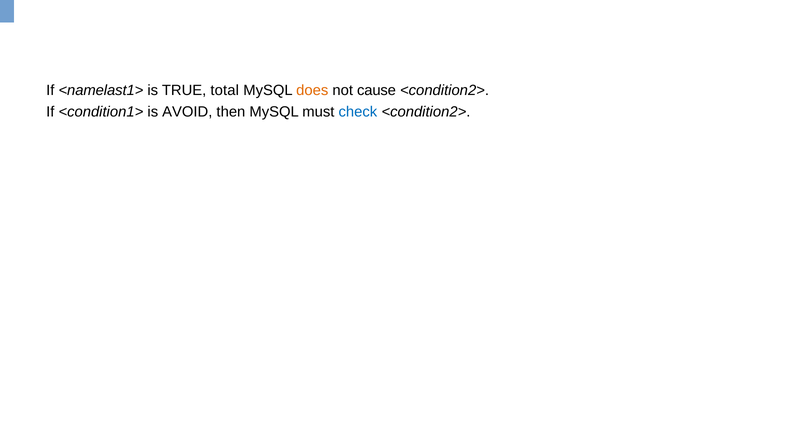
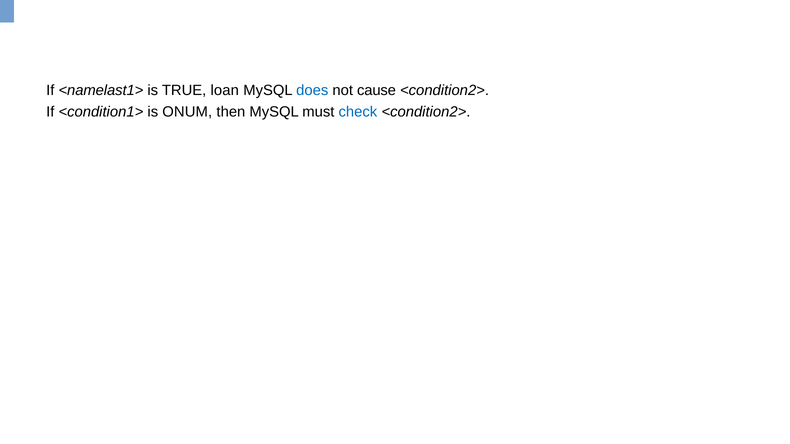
total: total -> loan
does colour: orange -> blue
AVOID: AVOID -> ONUM
